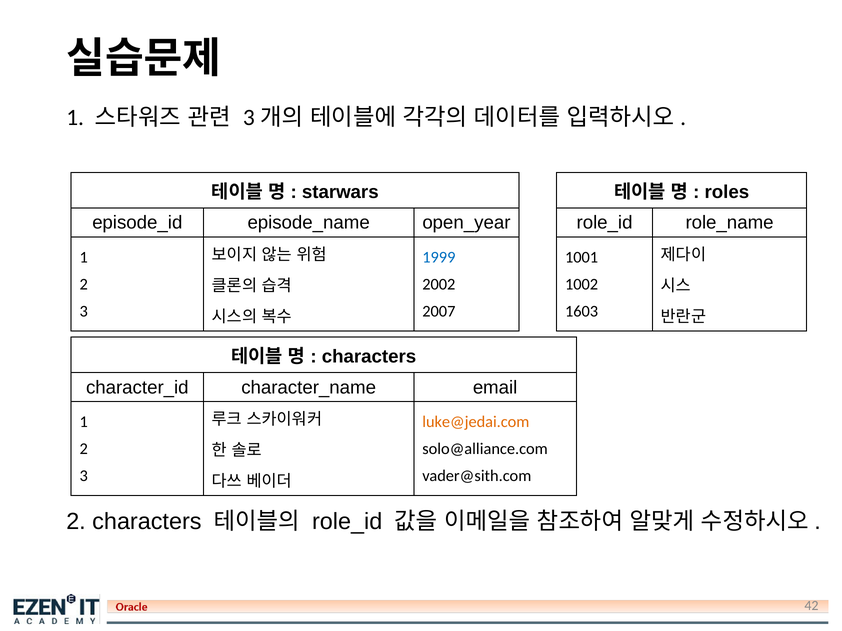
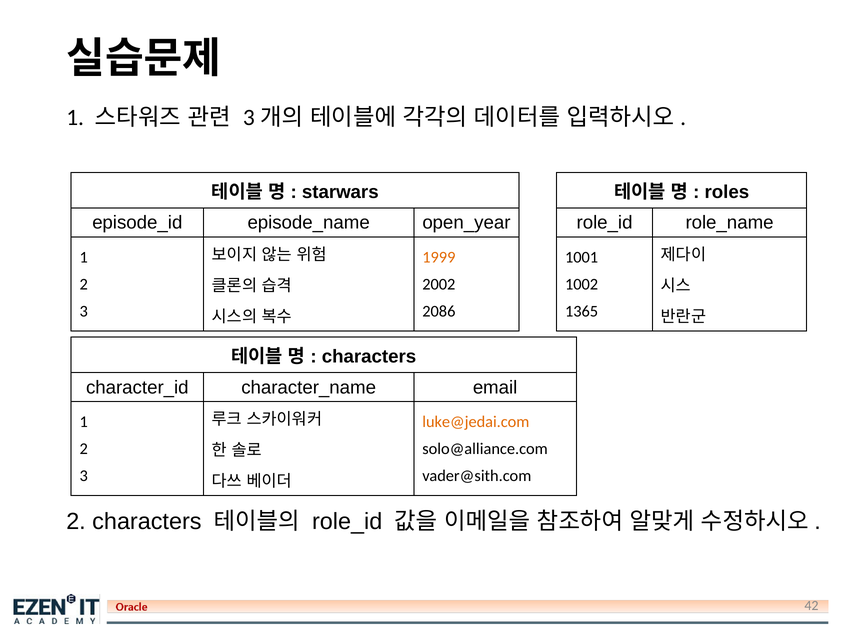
1999 colour: blue -> orange
2007: 2007 -> 2086
1603: 1603 -> 1365
